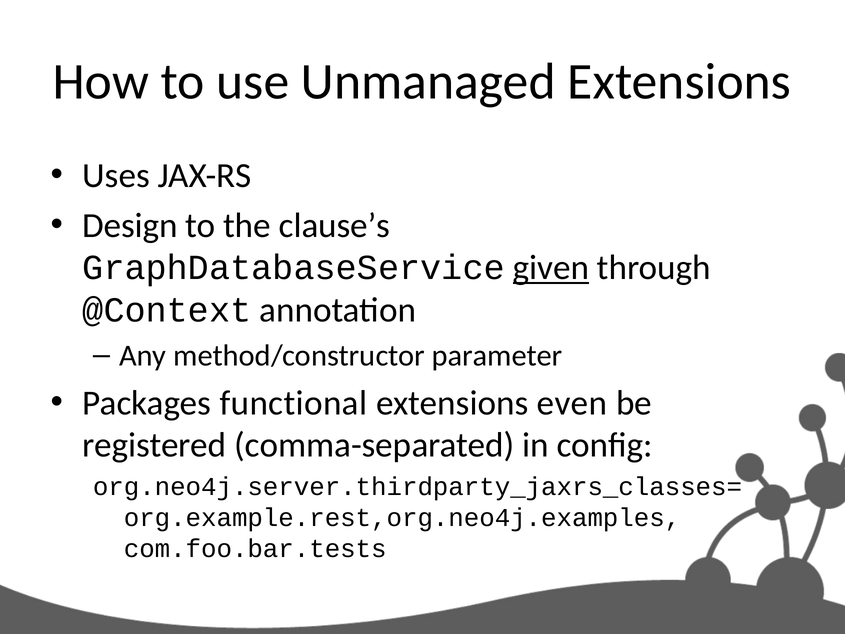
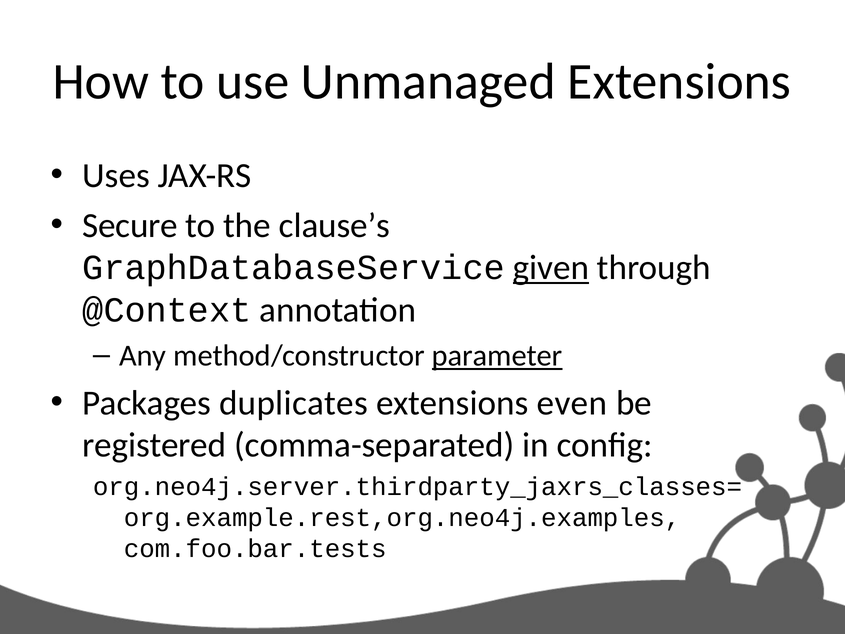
Design: Design -> Secure
parameter underline: none -> present
functional: functional -> duplicates
